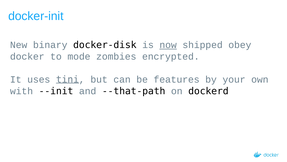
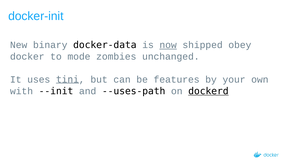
docker-disk: docker-disk -> docker-data
encrypted: encrypted -> unchanged
--that-path: --that-path -> --uses-path
dockerd underline: none -> present
